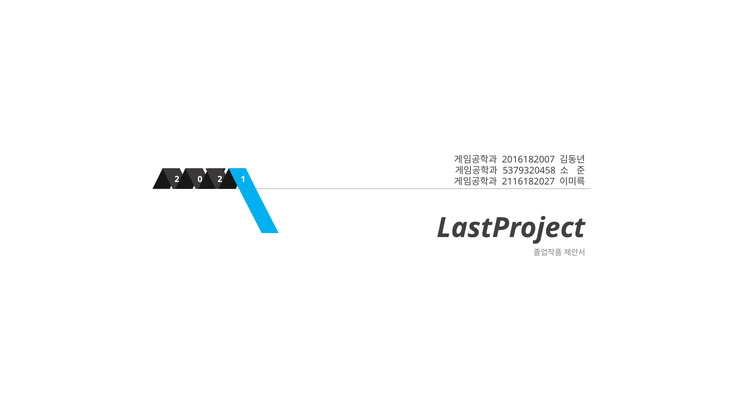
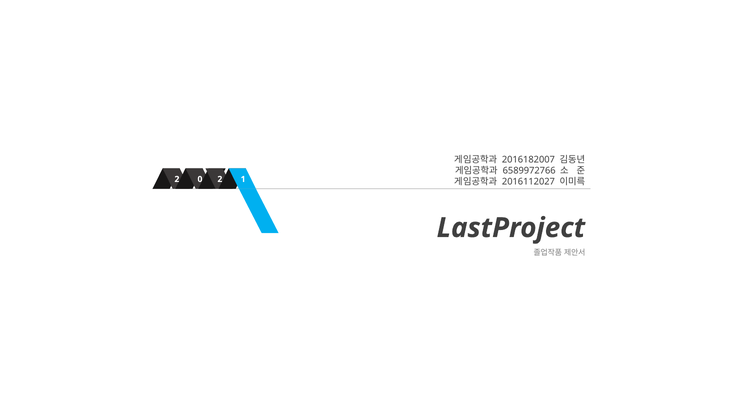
5379320458: 5379320458 -> 6589972766
2116182027: 2116182027 -> 2016112027
